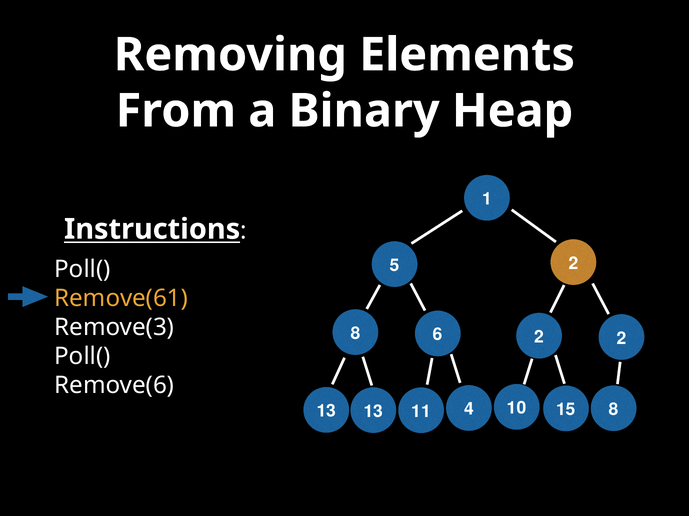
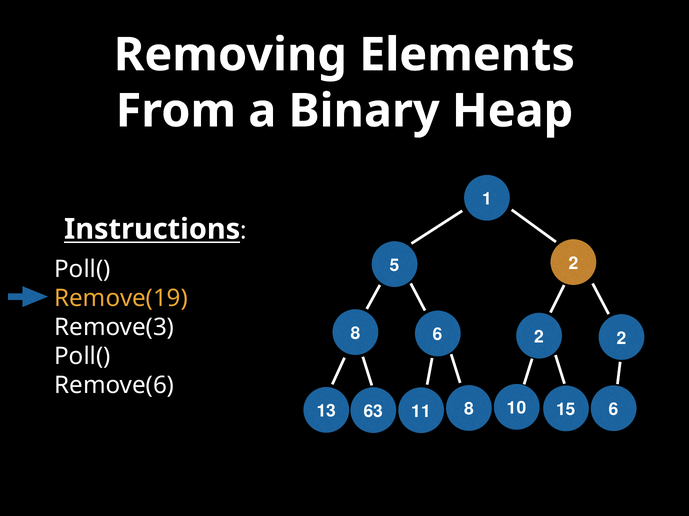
Remove(61: Remove(61 -> Remove(19
15 8: 8 -> 6
13 13: 13 -> 63
11 4: 4 -> 8
